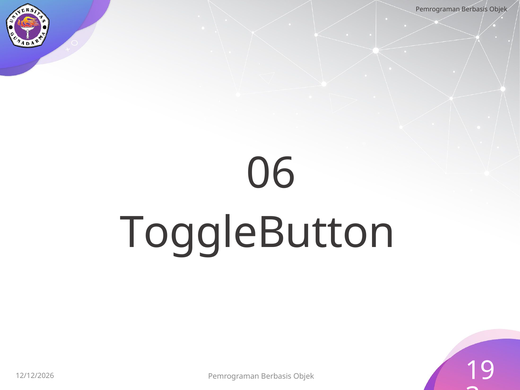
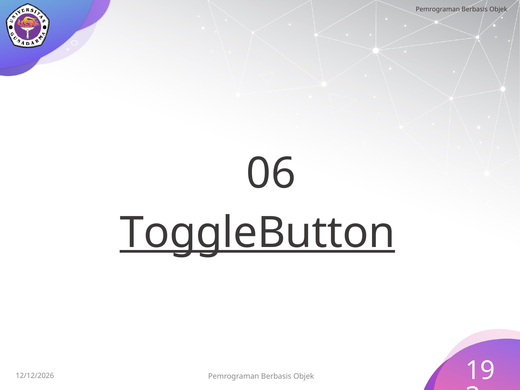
ToggleButton underline: none -> present
